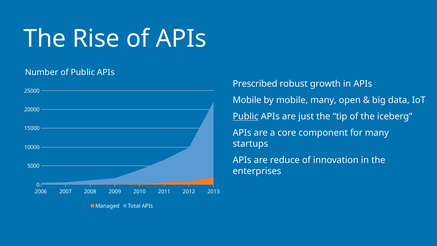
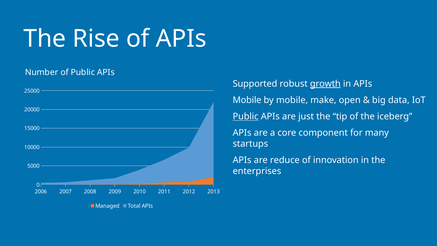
Prescribed: Prescribed -> Supported
growth underline: none -> present
mobile many: many -> make
